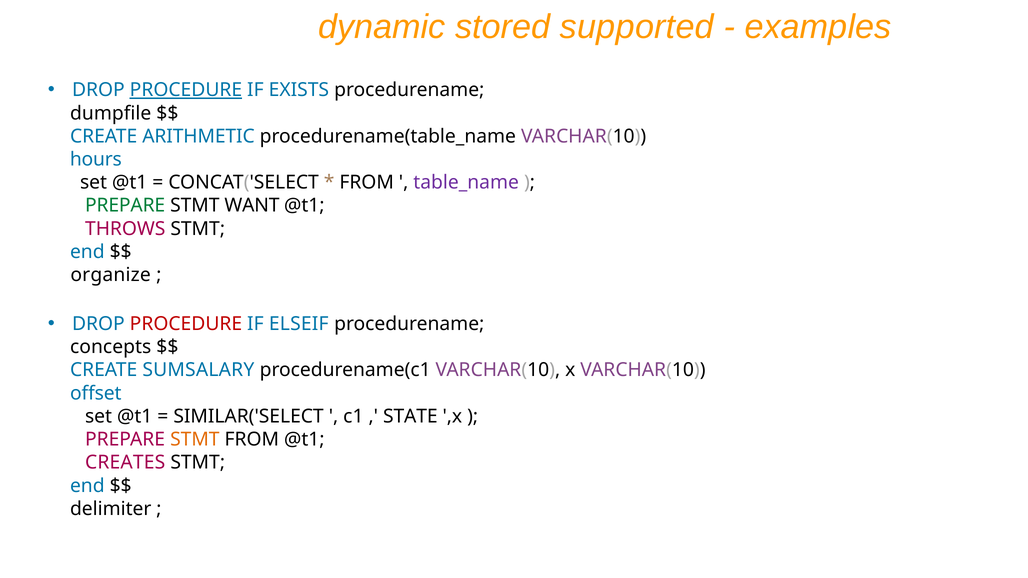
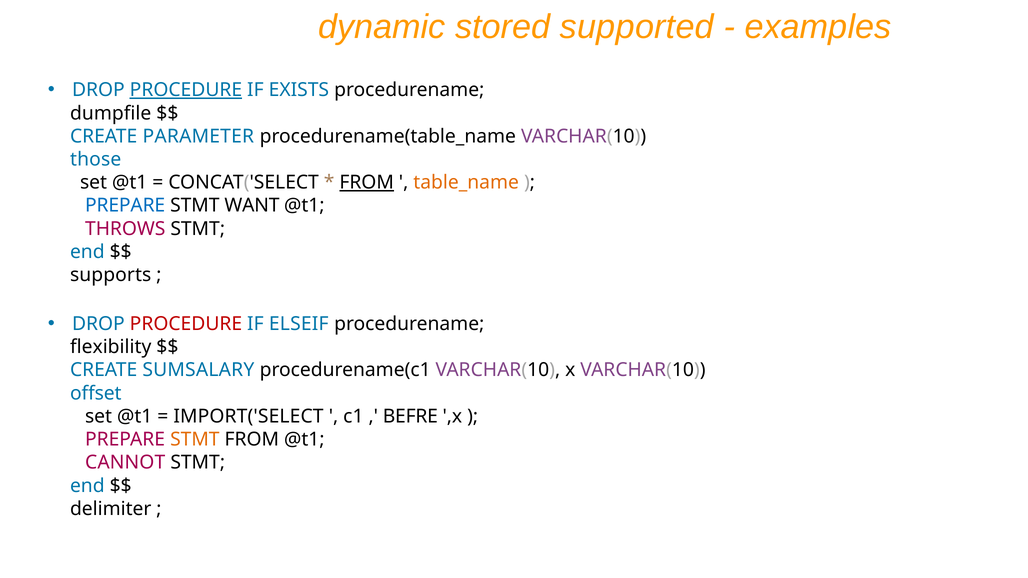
ARITHMETIC: ARITHMETIC -> PARAMETER
hours: hours -> those
FROM at (367, 183) underline: none -> present
table_name colour: purple -> orange
PREPARE at (125, 206) colour: green -> blue
organize: organize -> supports
concepts: concepts -> flexibility
SIMILAR('SELECT: SIMILAR('SELECT -> IMPORT('SELECT
STATE: STATE -> BEFRE
CREATES: CREATES -> CANNOT
